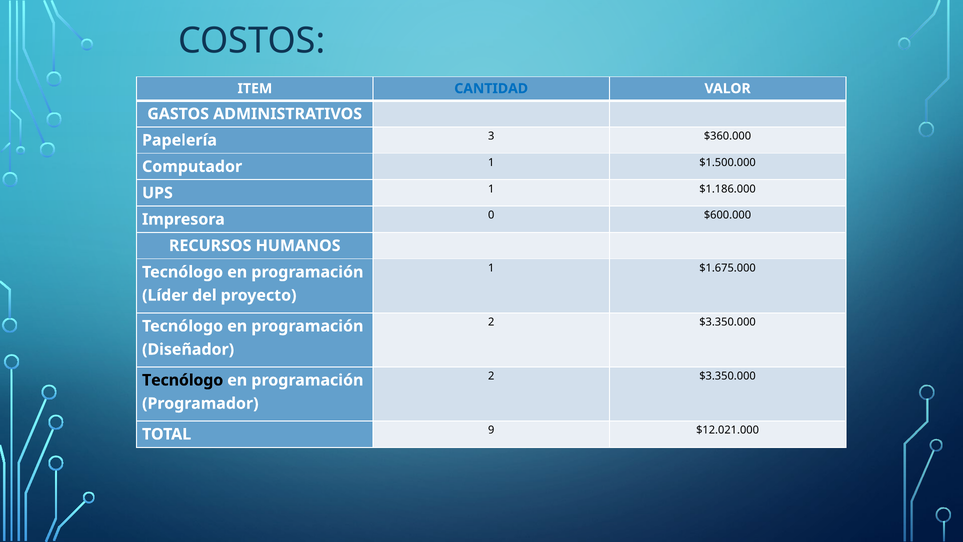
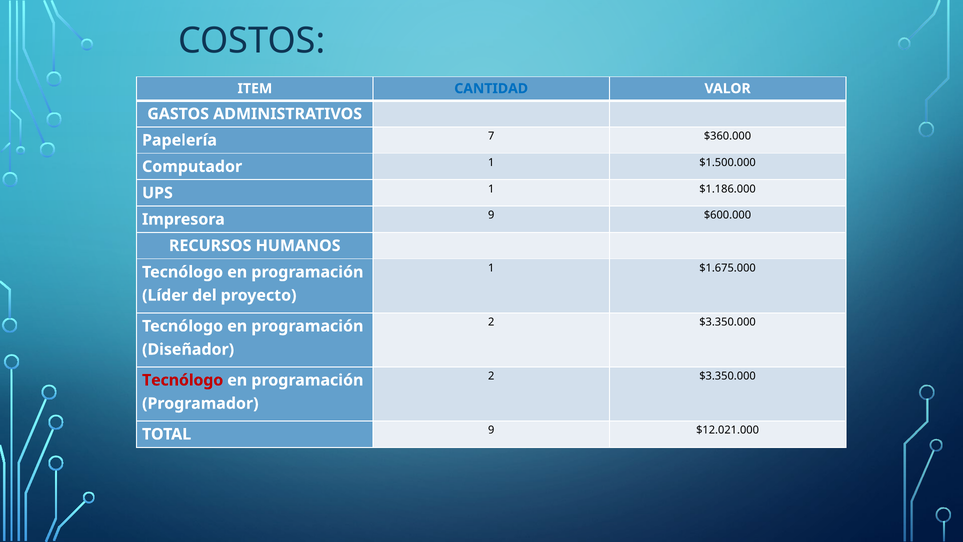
3: 3 -> 7
Impresora 0: 0 -> 9
Tecnólogo at (183, 380) colour: black -> red
